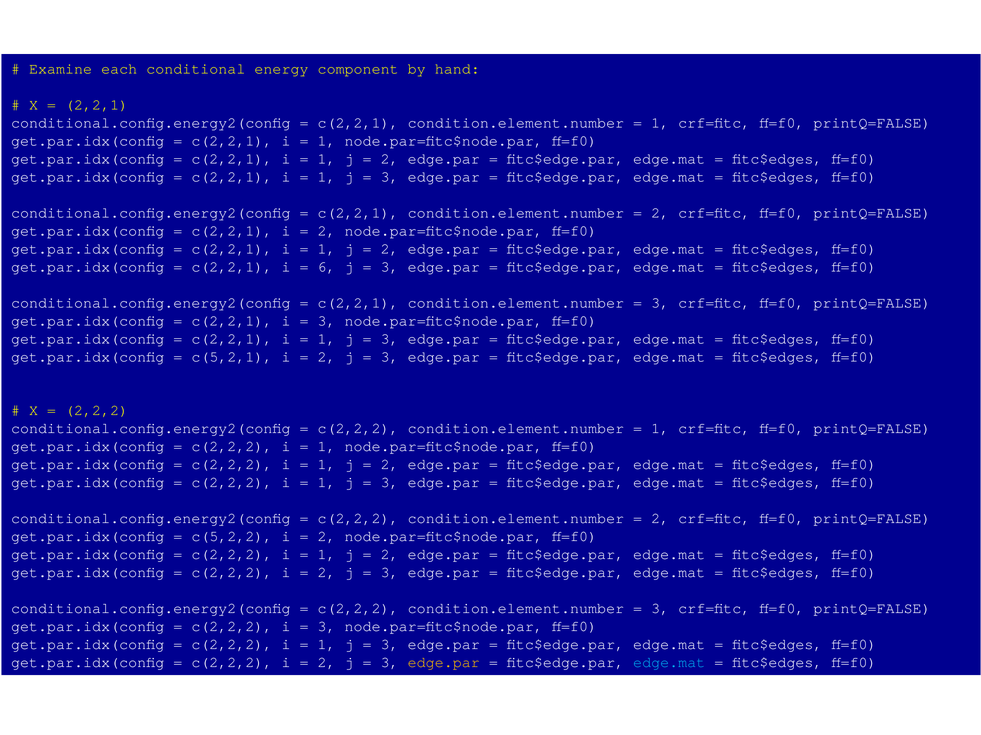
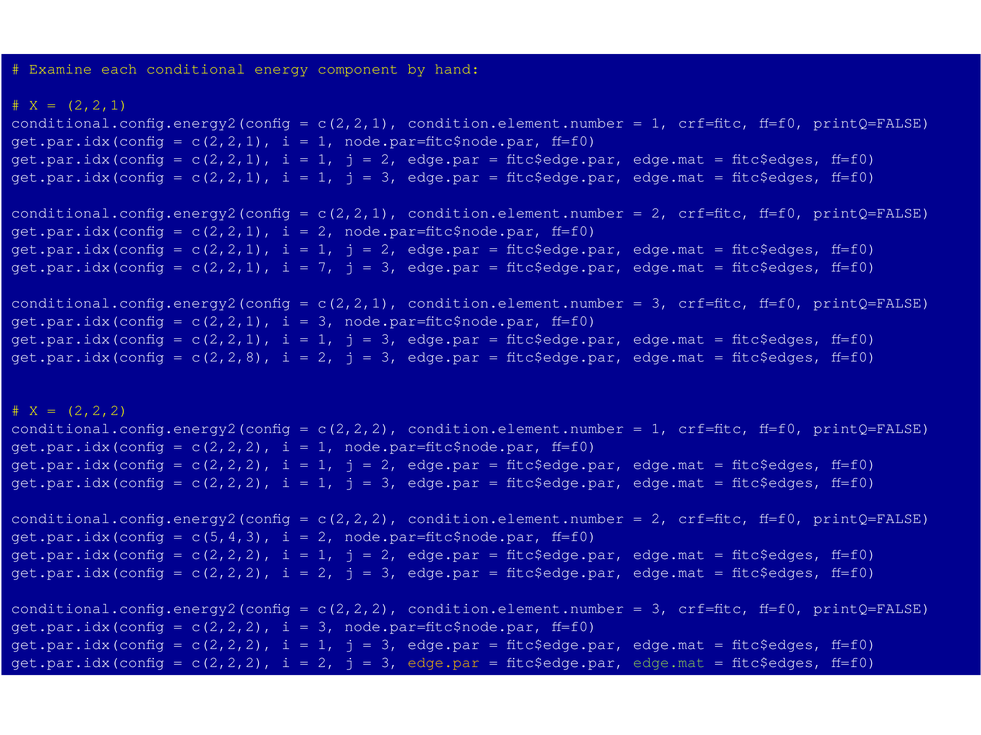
6: 6 -> 7
c(5,2,1: c(5,2,1 -> c(2,2,8
c(5,2,2: c(5,2,2 -> c(5,4,3
edge.mat at (669, 663) colour: light blue -> light green
